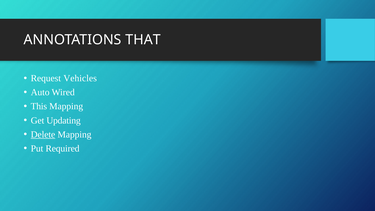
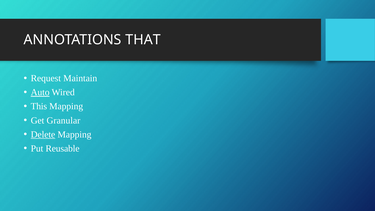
Vehicles: Vehicles -> Maintain
Auto underline: none -> present
Updating: Updating -> Granular
Required: Required -> Reusable
